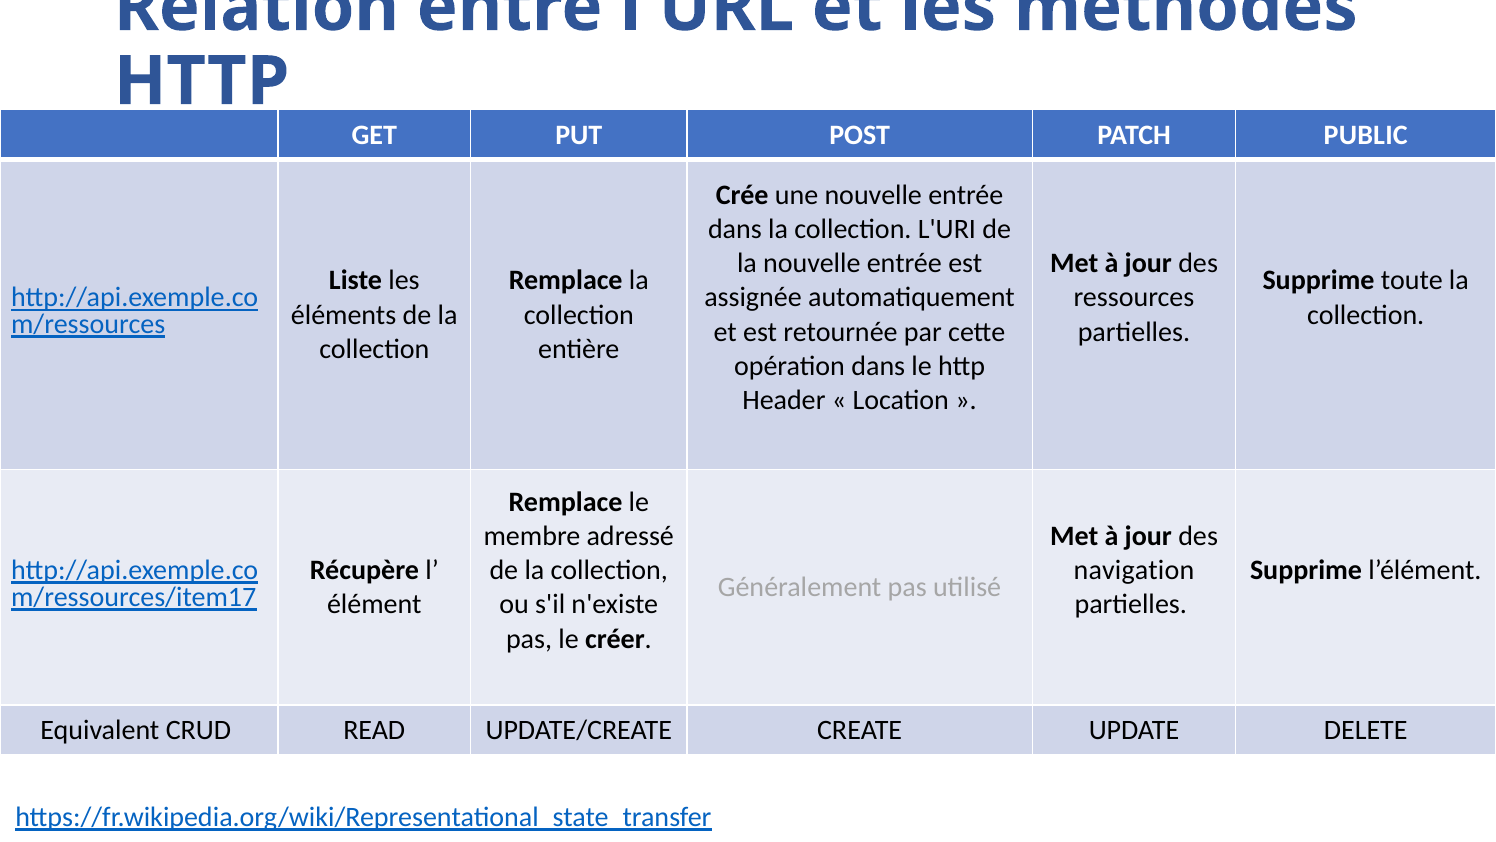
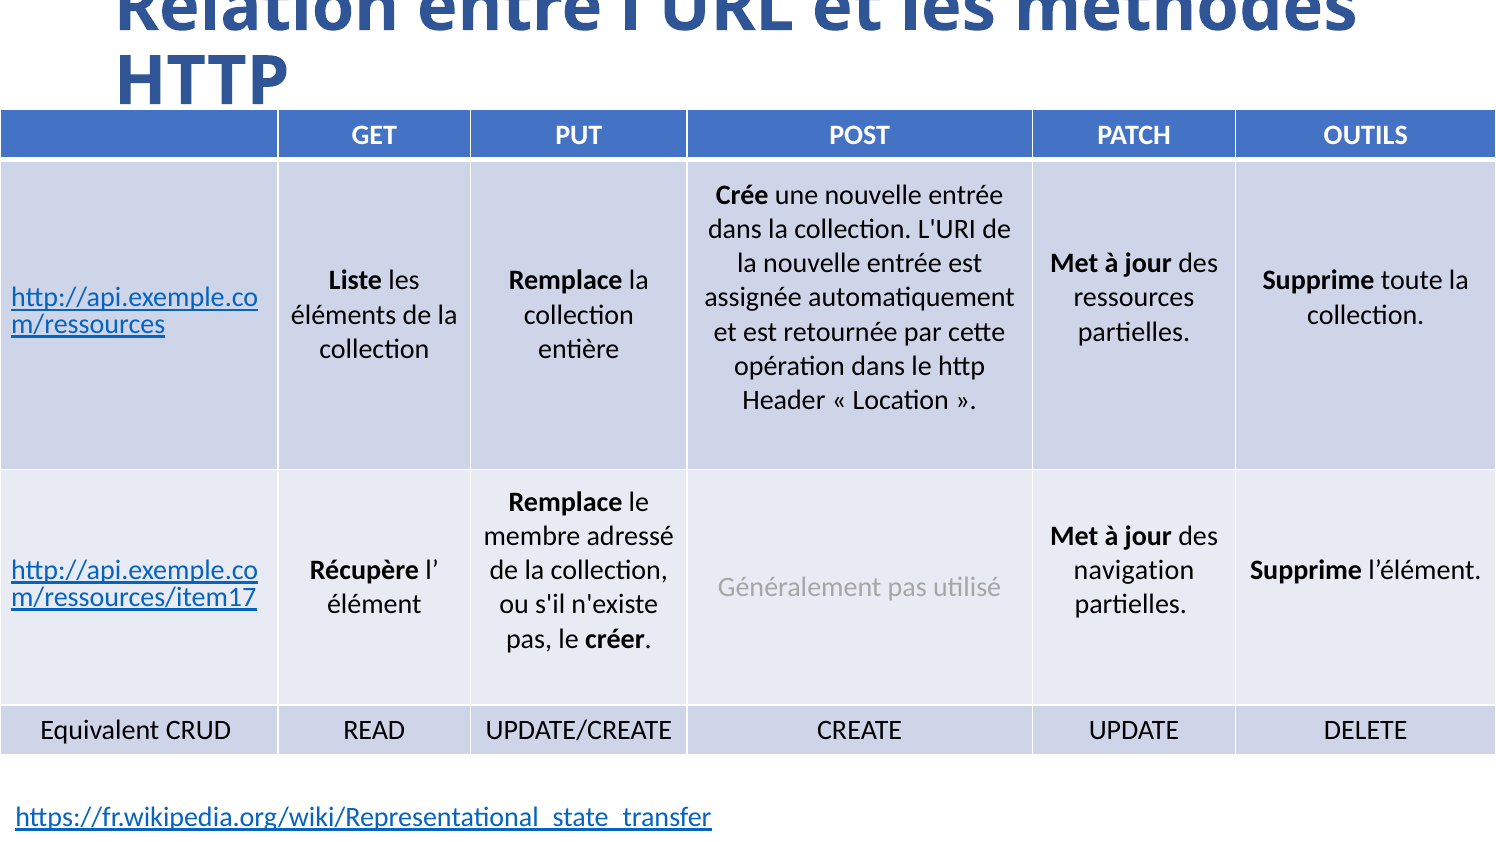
PUBLIC: PUBLIC -> OUTILS
